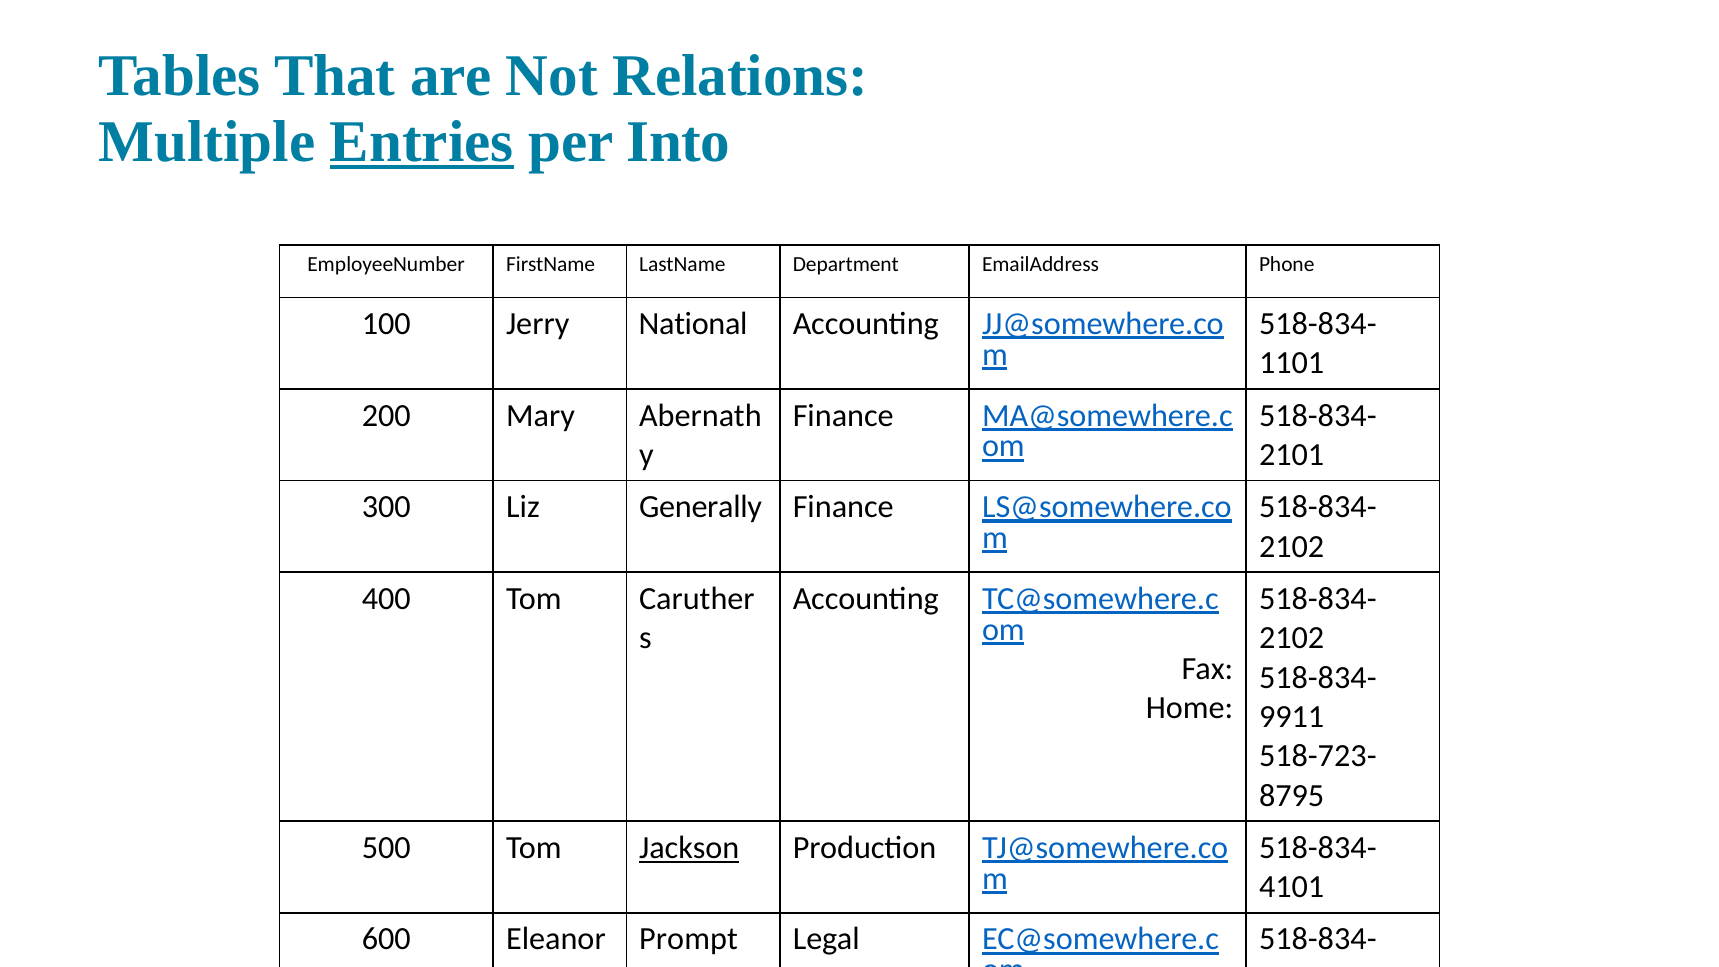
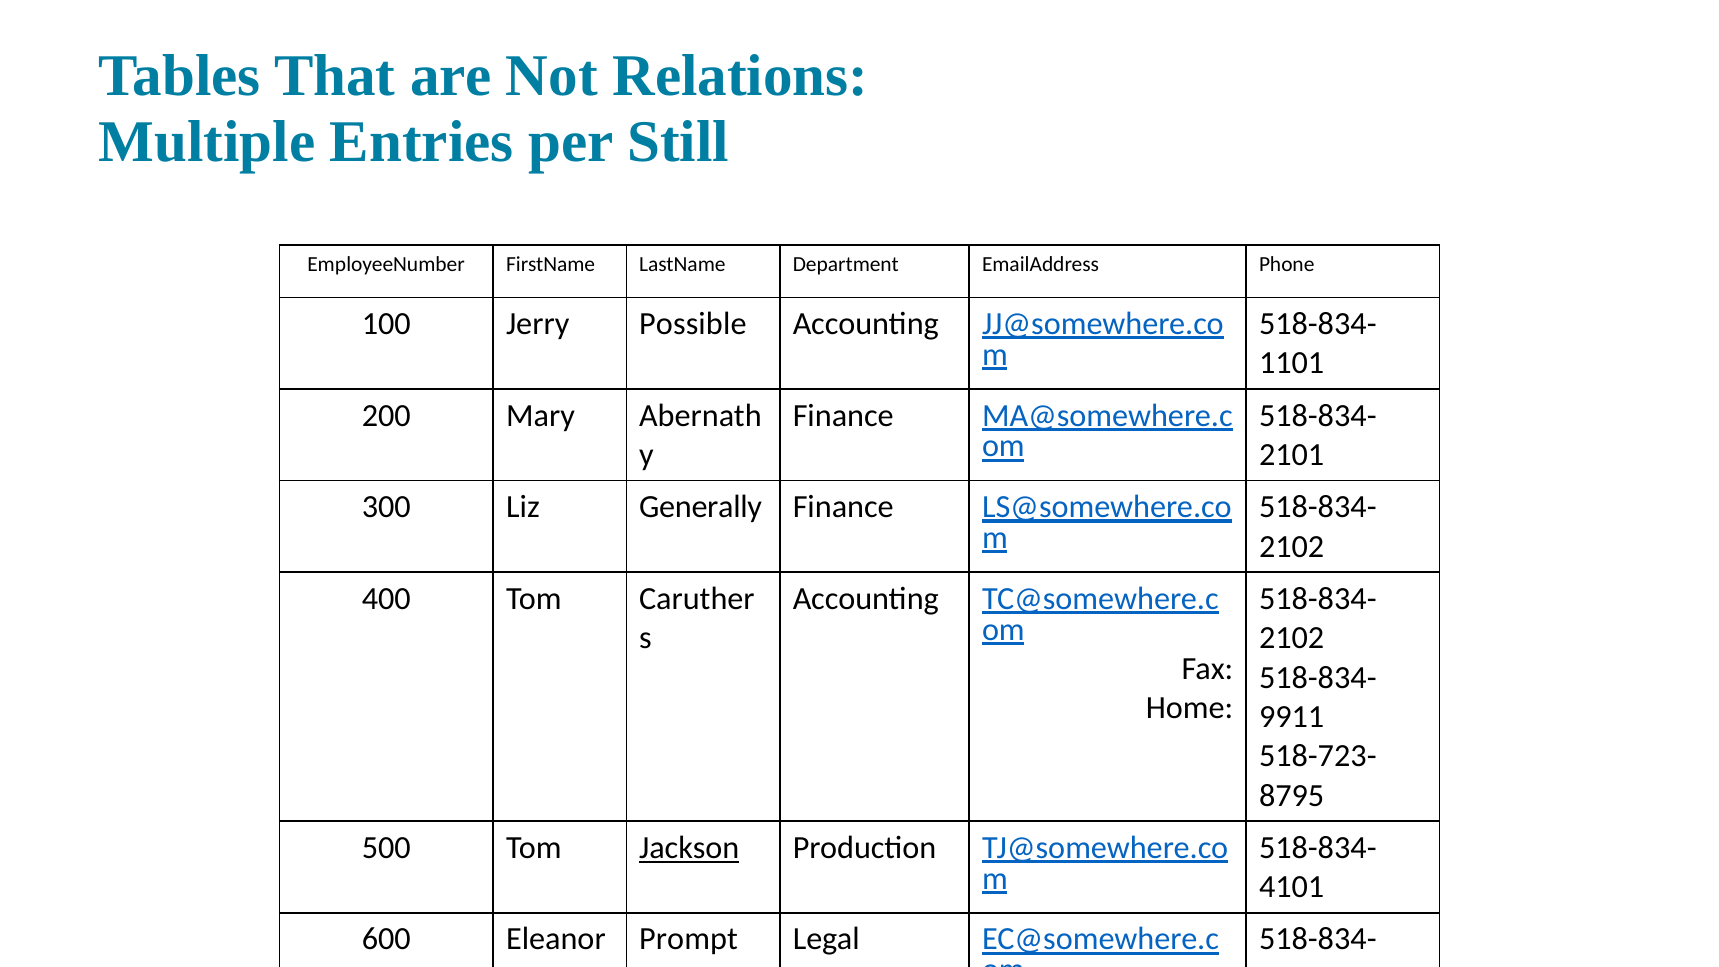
Entries underline: present -> none
Into: Into -> Still
National: National -> Possible
